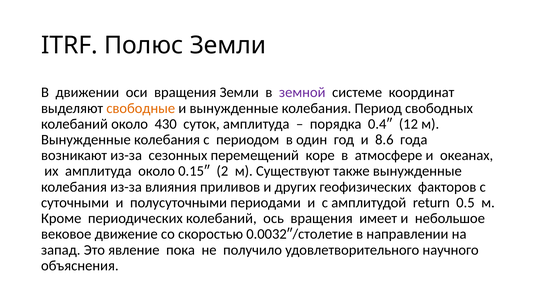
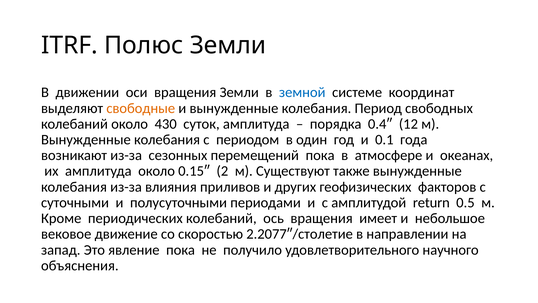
земной colour: purple -> blue
8.6: 8.6 -> 0.1
перемещений коре: коре -> пока
0.0032″/столетие: 0.0032″/столетие -> 2.2077″/столетие
